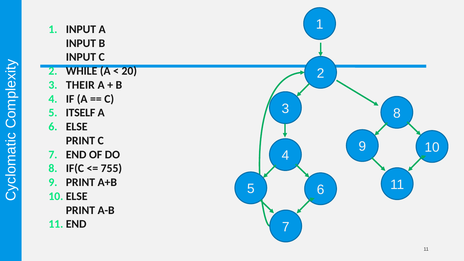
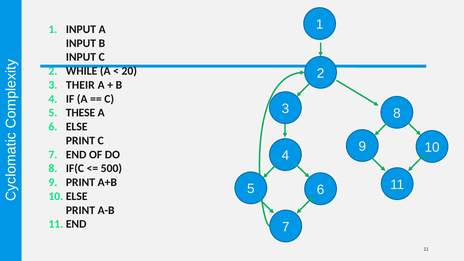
ITSELF: ITSELF -> THESE
755: 755 -> 500
